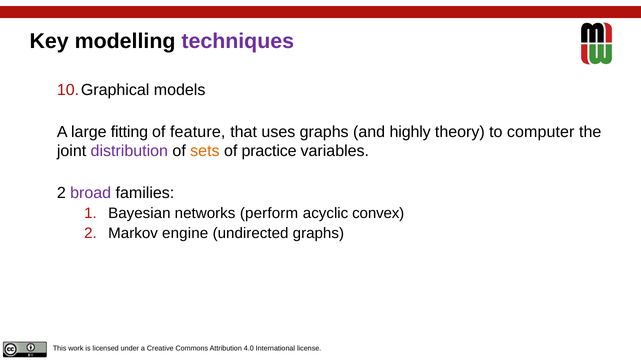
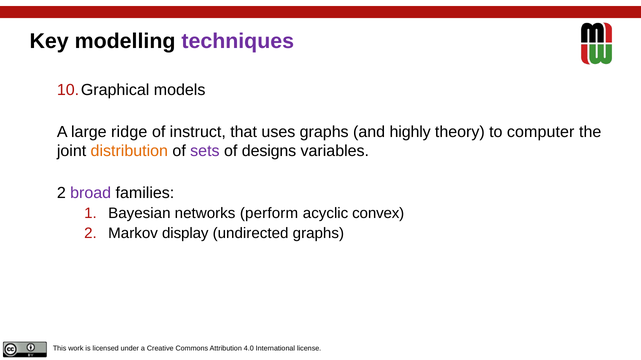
fitting: fitting -> ridge
feature: feature -> instruct
distribution colour: purple -> orange
sets colour: orange -> purple
practice: practice -> designs
engine: engine -> display
